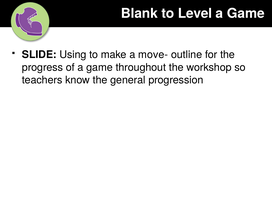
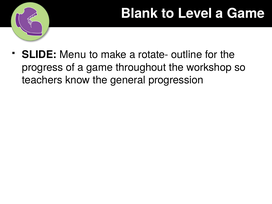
Using: Using -> Menu
move-: move- -> rotate-
